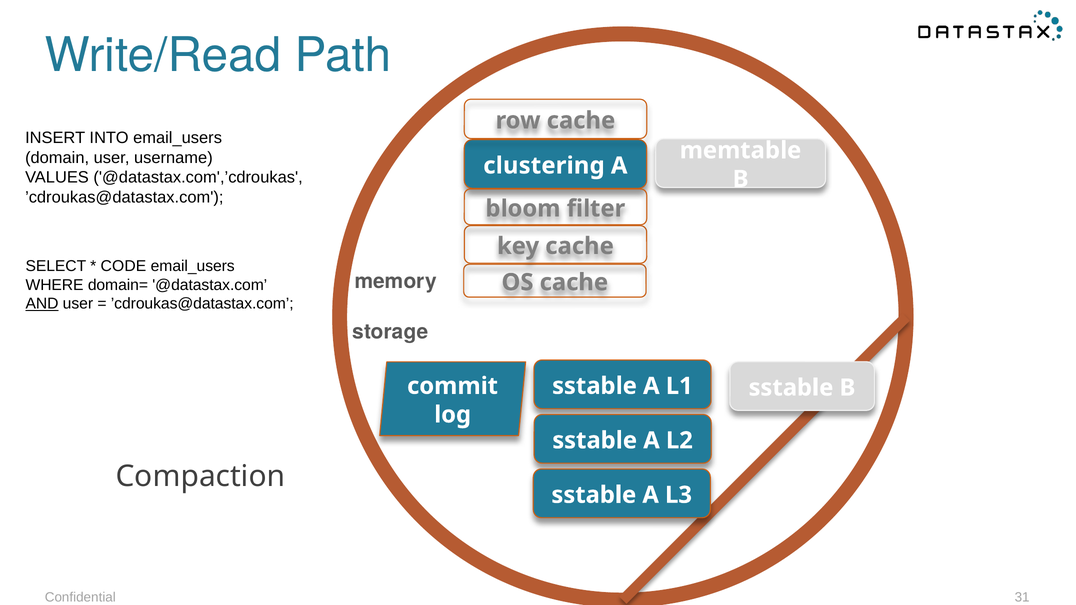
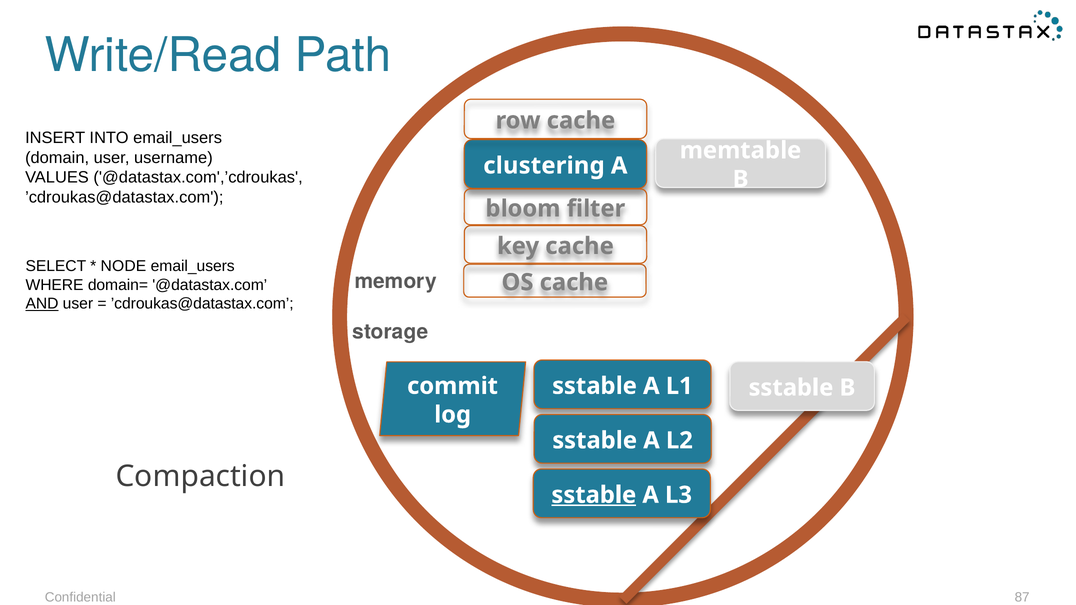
CODE: CODE -> NODE
sstable at (594, 495) underline: none -> present
31: 31 -> 87
